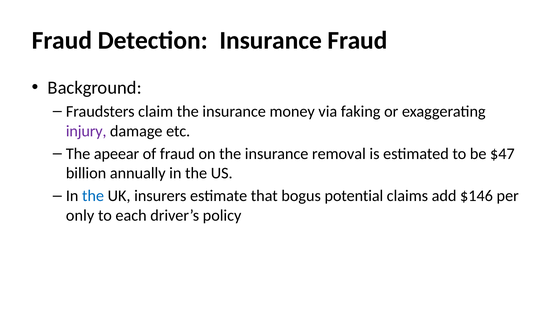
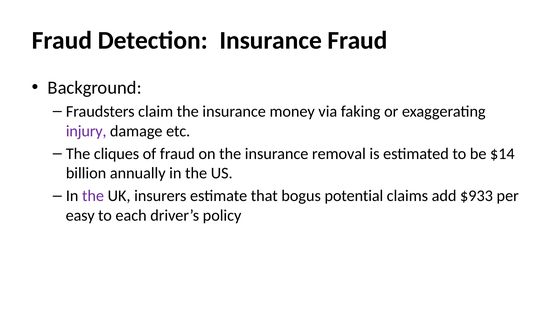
apeear: apeear -> cliques
$47: $47 -> $14
the at (93, 196) colour: blue -> purple
$146: $146 -> $933
only: only -> easy
